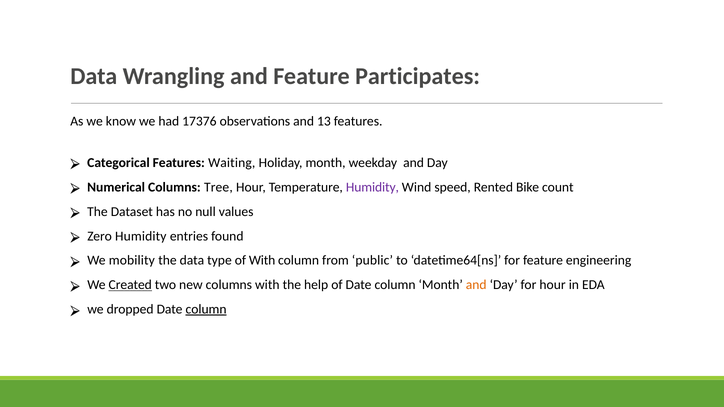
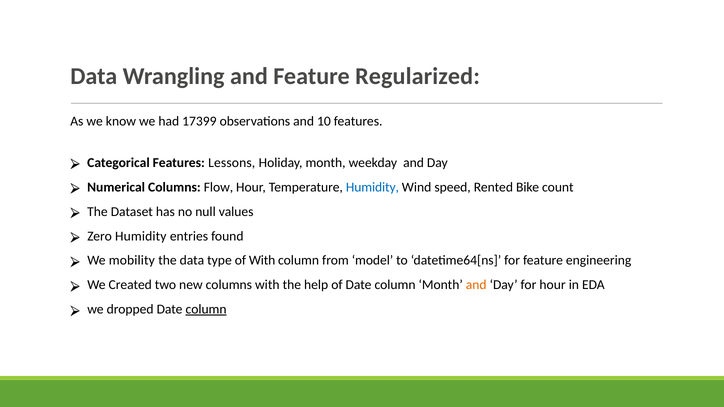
Participates: Participates -> Regularized
17376: 17376 -> 17399
13: 13 -> 10
Waiting: Waiting -> Lessons
Tree: Tree -> Flow
Humidity at (372, 187) colour: purple -> blue
public: public -> model
Created underline: present -> none
